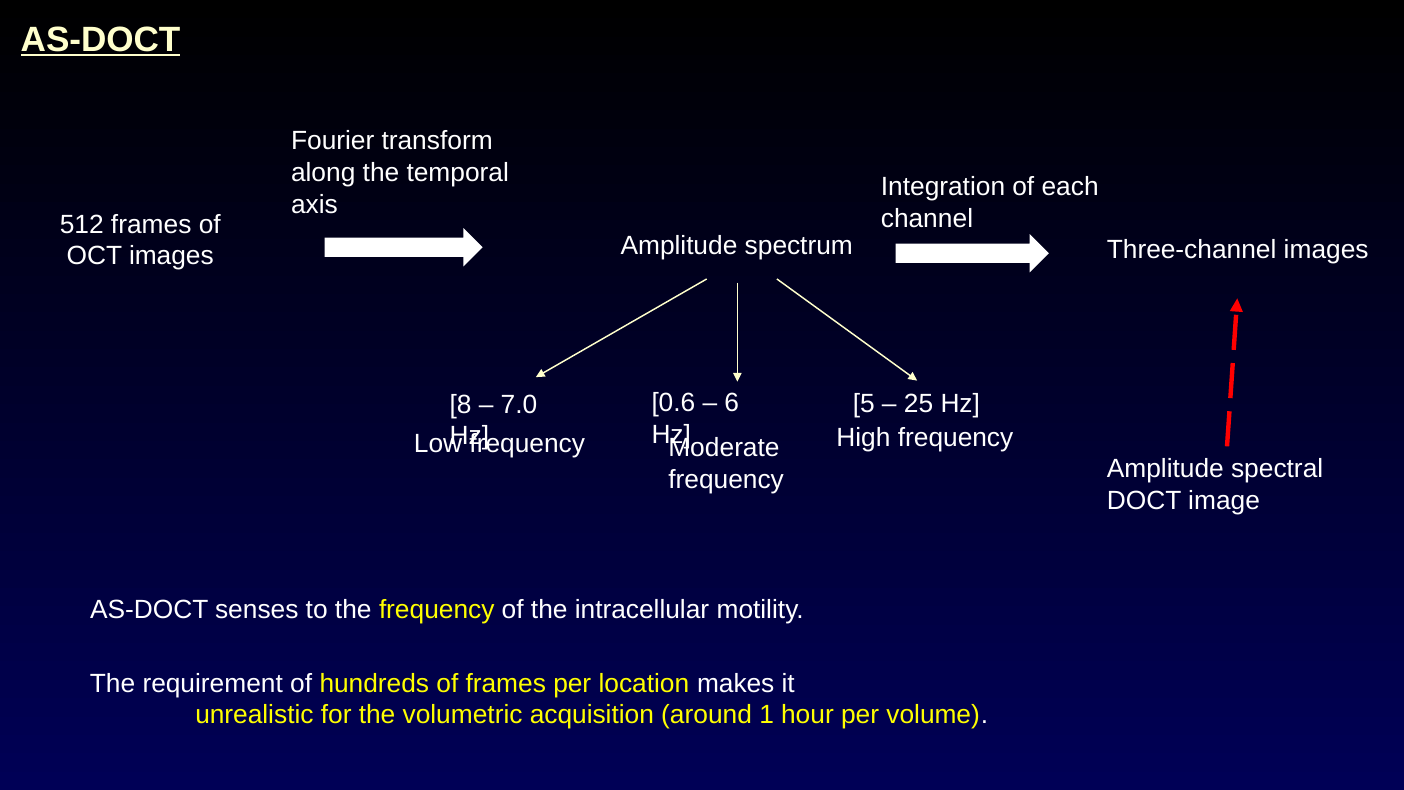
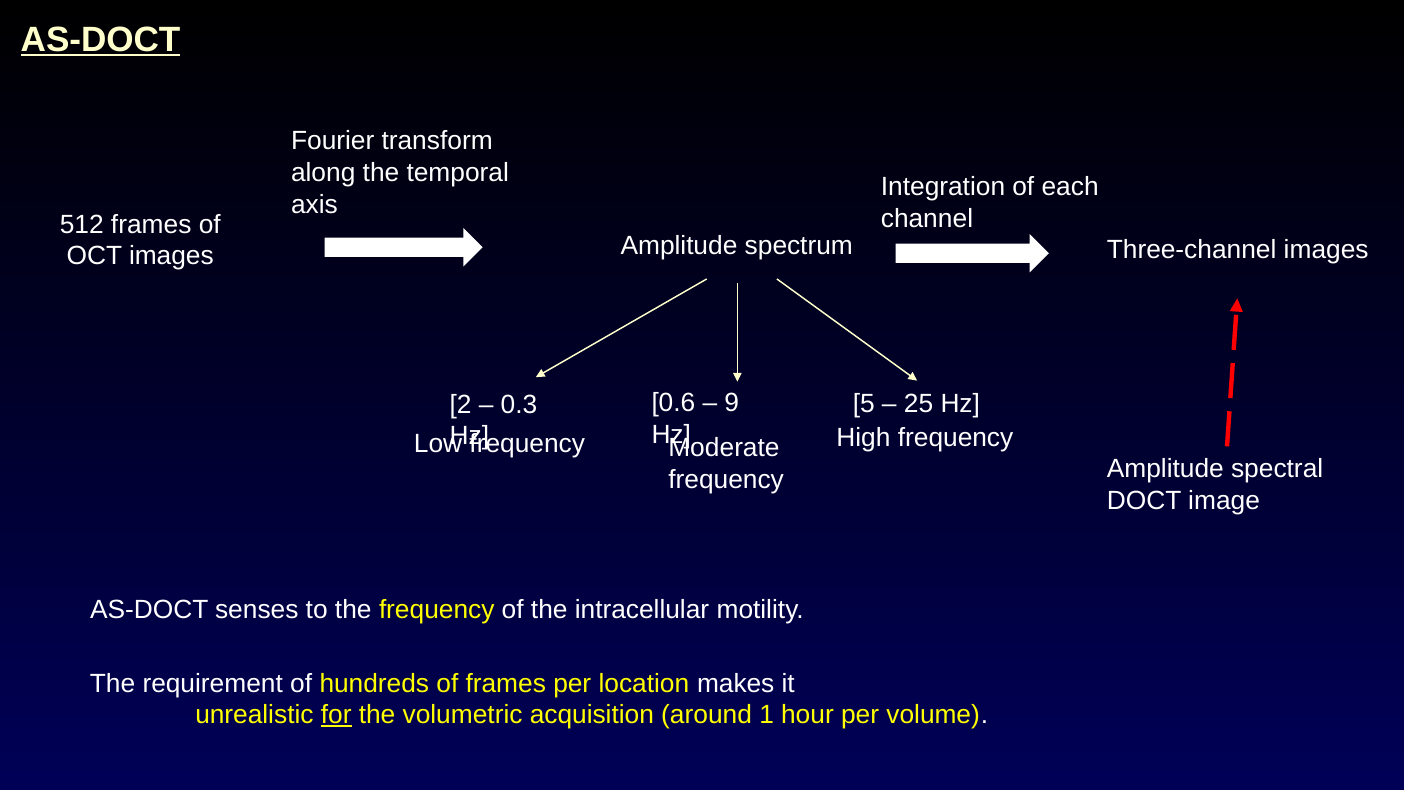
6: 6 -> 9
8: 8 -> 2
7.0: 7.0 -> 0.3
for underline: none -> present
